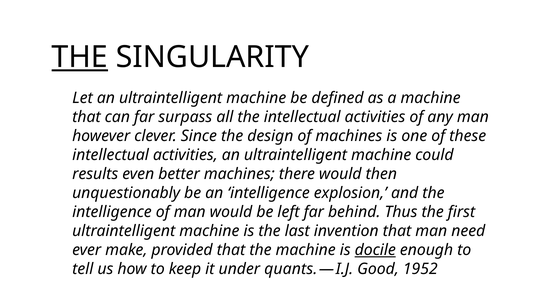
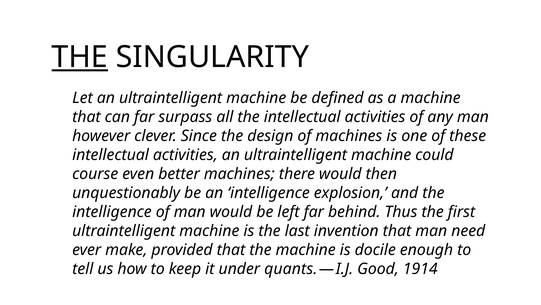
results: results -> course
docile underline: present -> none
1952: 1952 -> 1914
